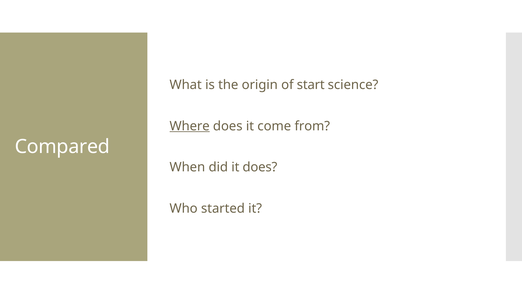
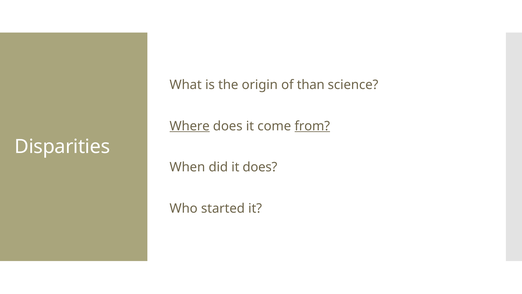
start: start -> than
from underline: none -> present
Compared: Compared -> Disparities
